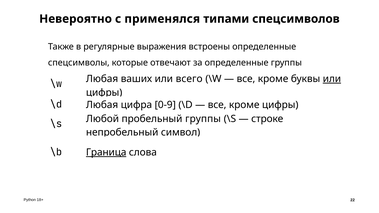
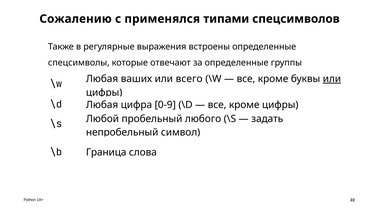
Невероятно: Невероятно -> Сожалению
пробельный группы: группы -> любого
строке: строке -> задать
Граница underline: present -> none
